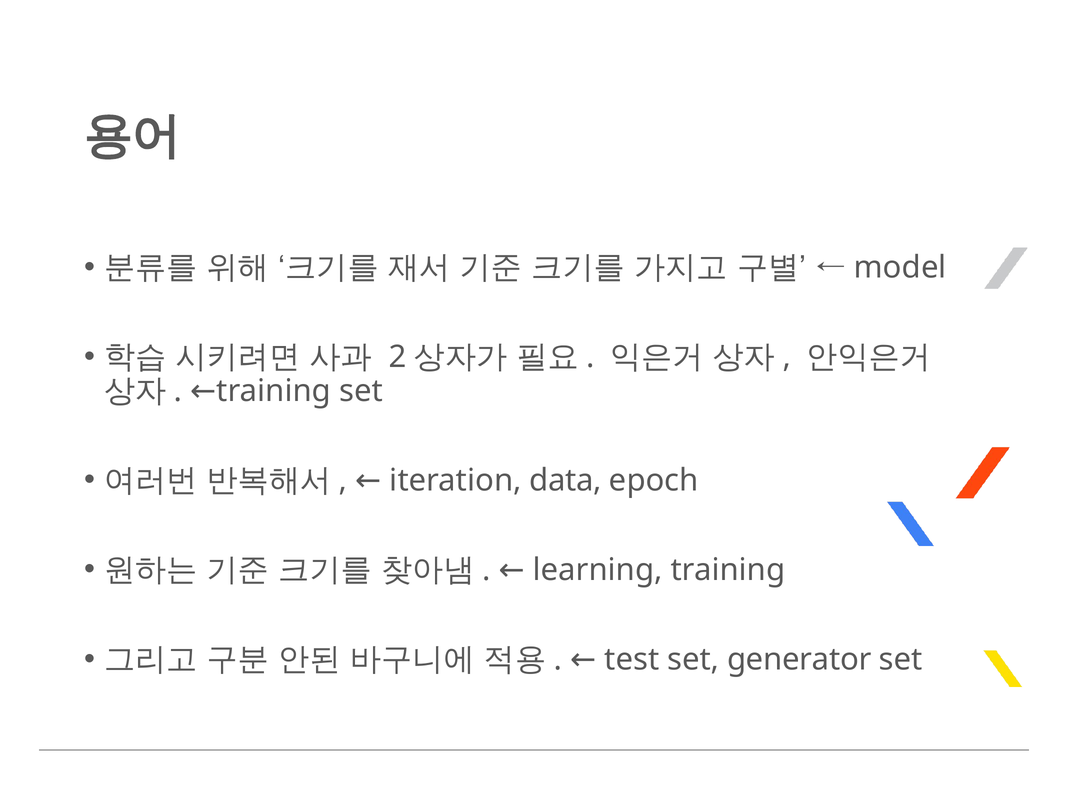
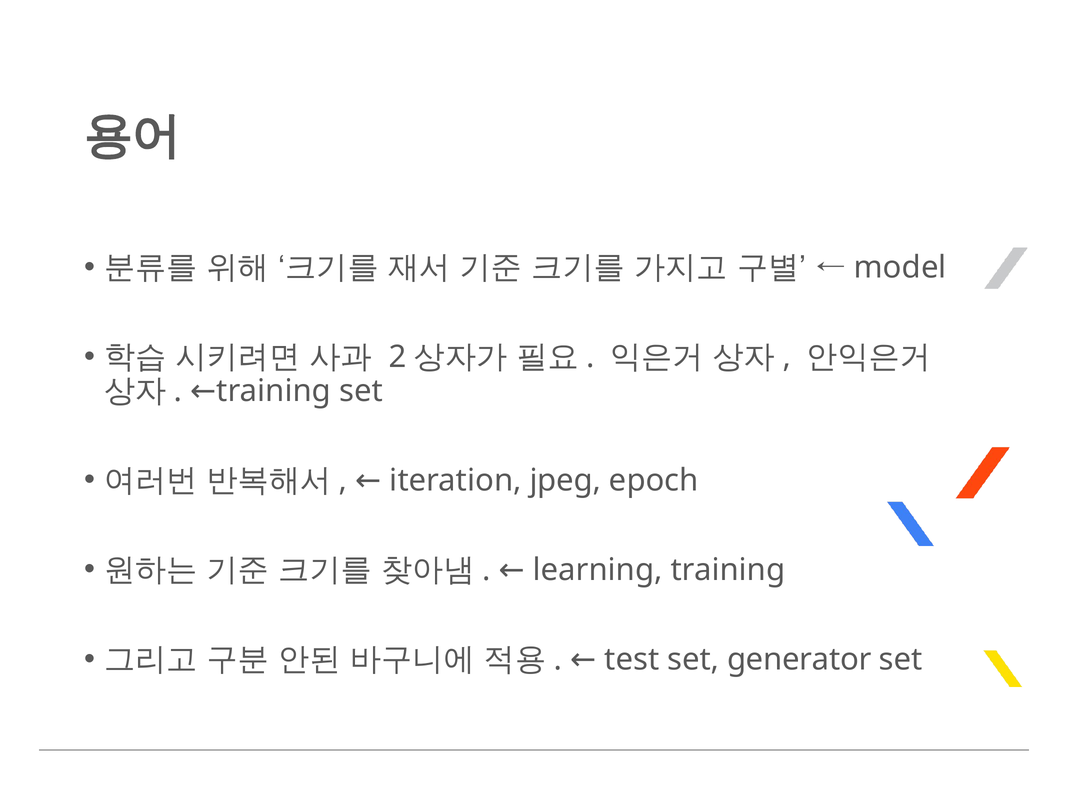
data: data -> jpeg
